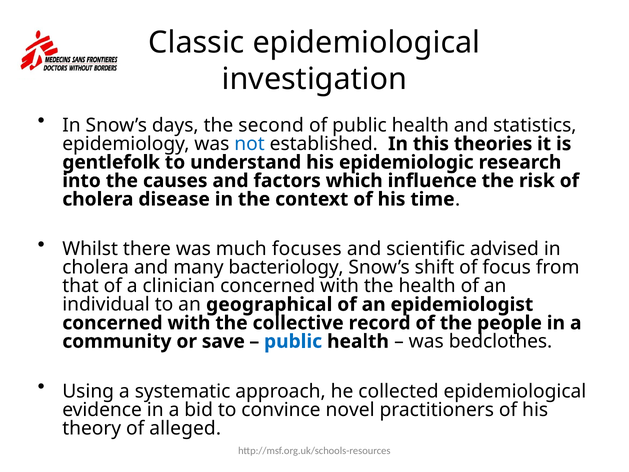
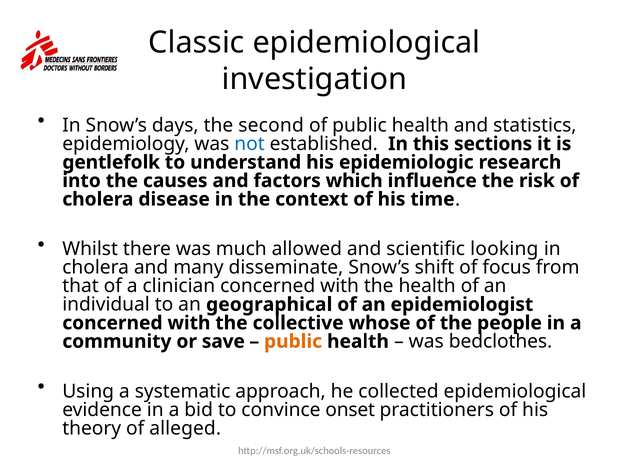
theories: theories -> sections
focuses: focuses -> allowed
advised: advised -> looking
bacteriology: bacteriology -> disseminate
record: record -> whose
public at (293, 341) colour: blue -> orange
novel: novel -> onset
